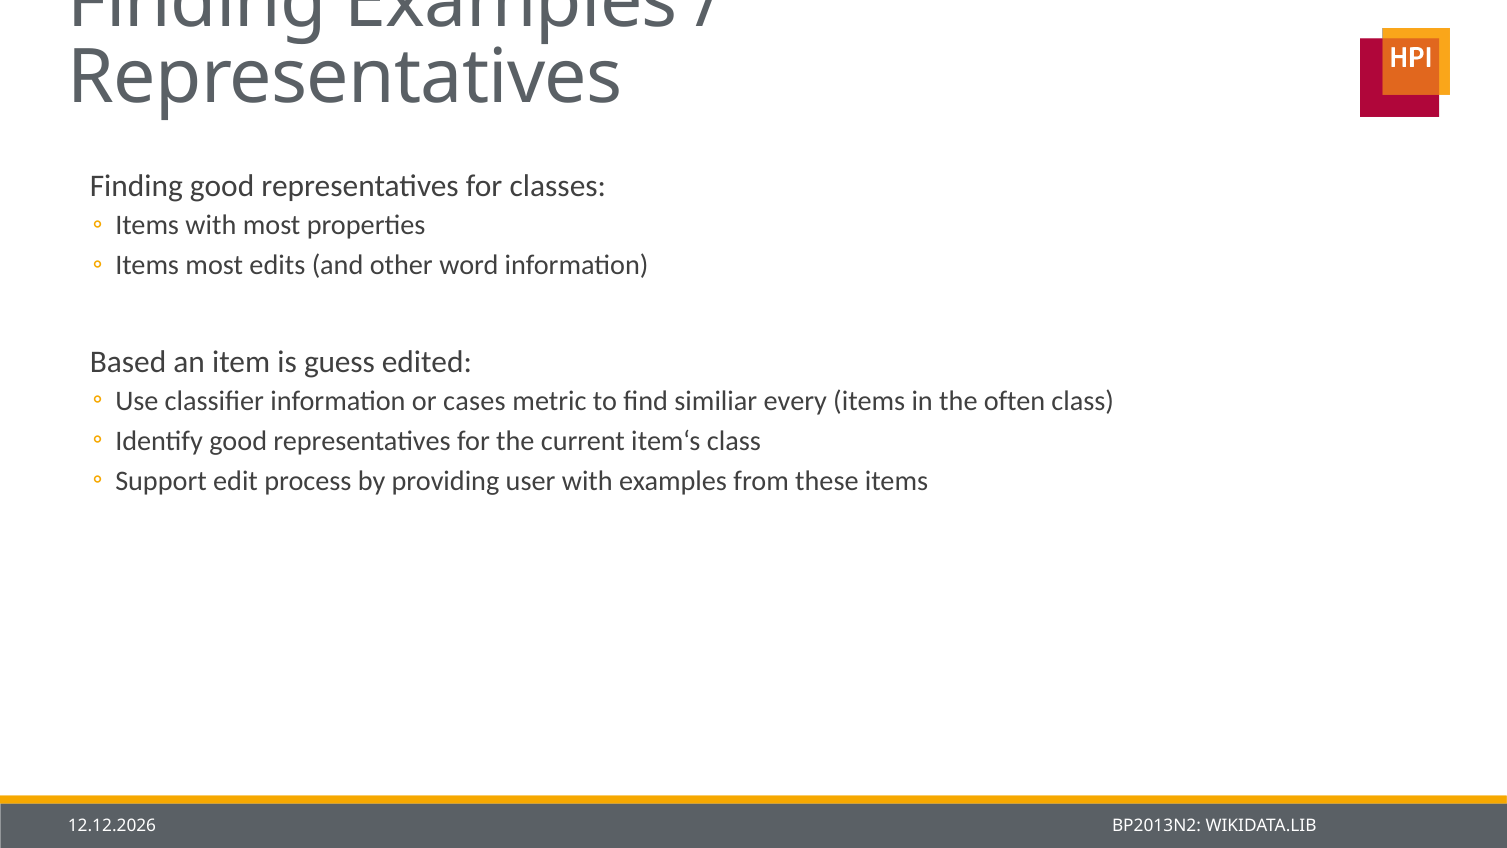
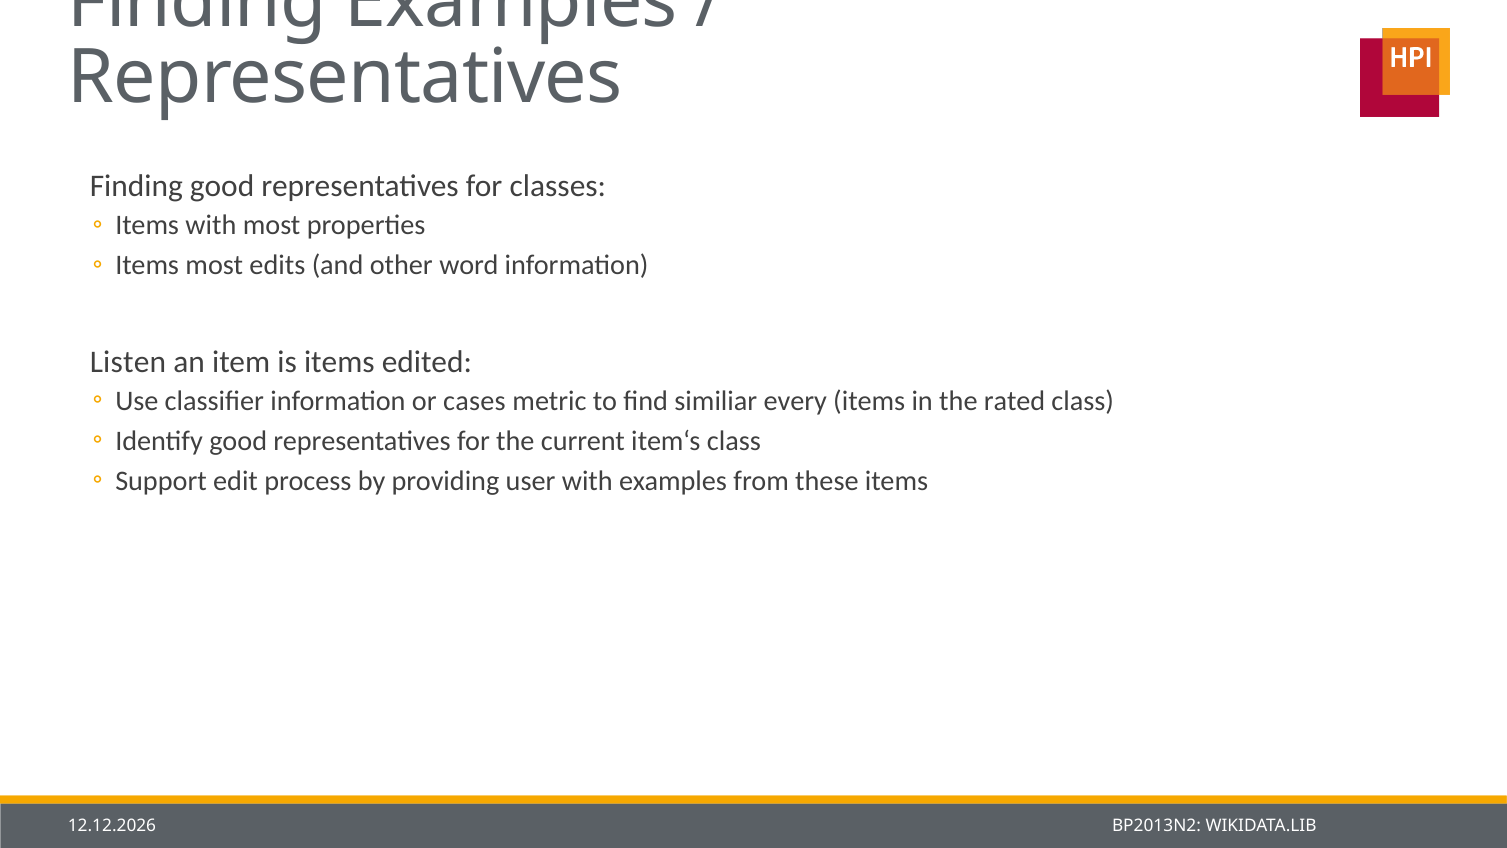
Based: Based -> Listen
is guess: guess -> items
often: often -> rated
